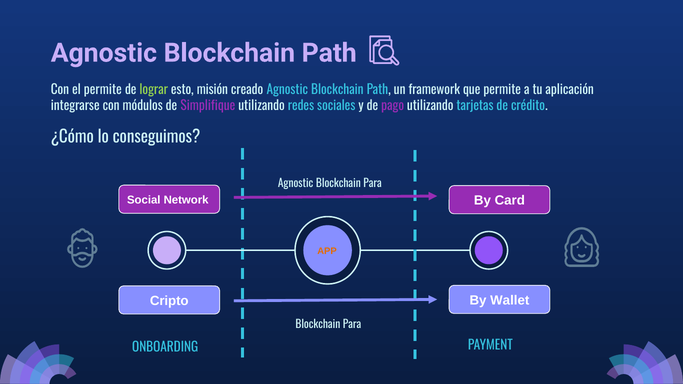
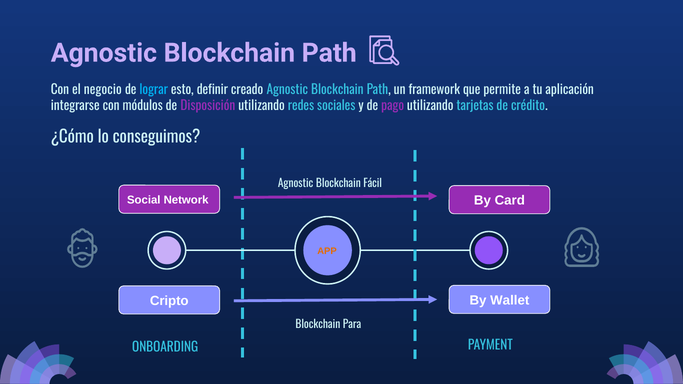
el permite: permite -> negocio
lograr colour: light green -> light blue
misión: misión -> definir
Simplifique: Simplifique -> Disposición
Agnostic Blockchain Para: Para -> Fácil
